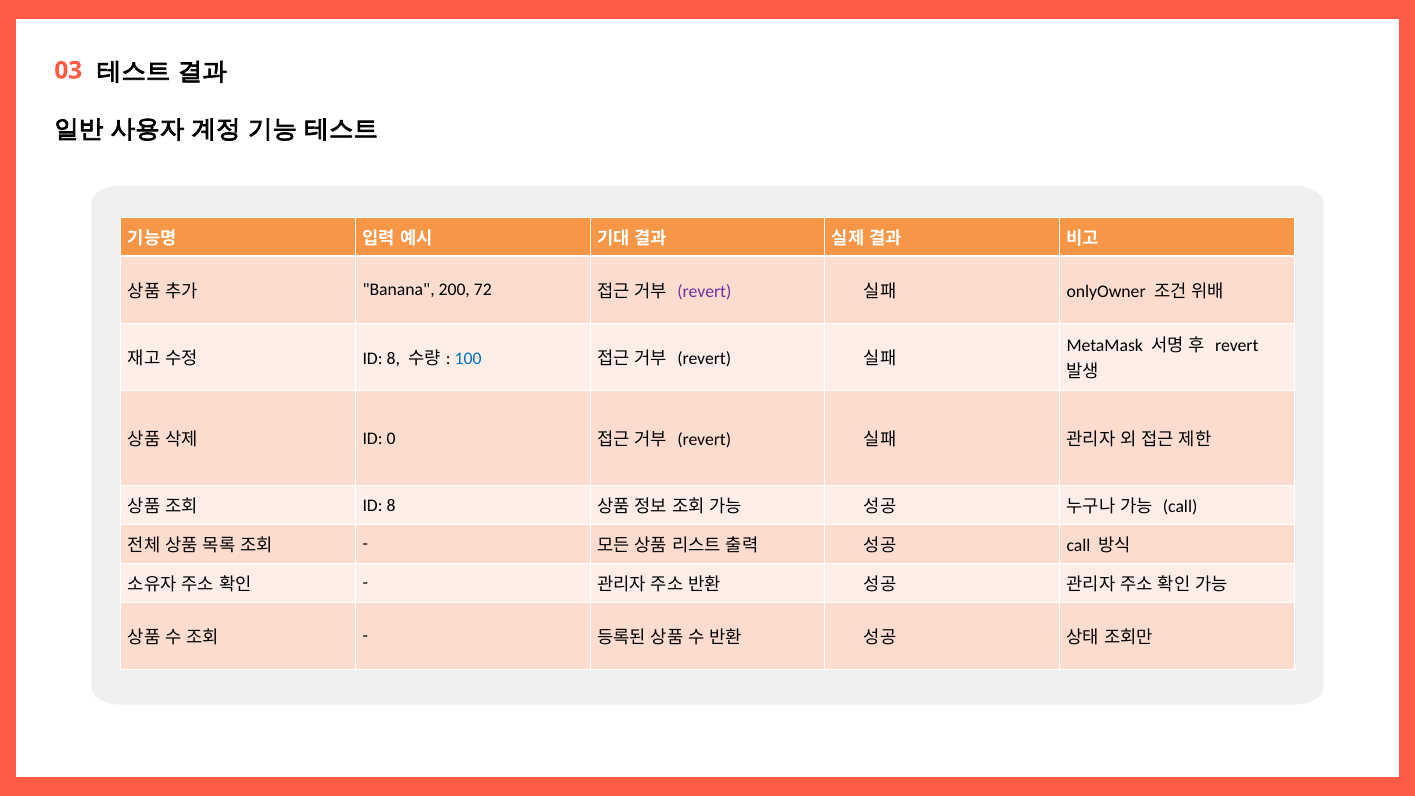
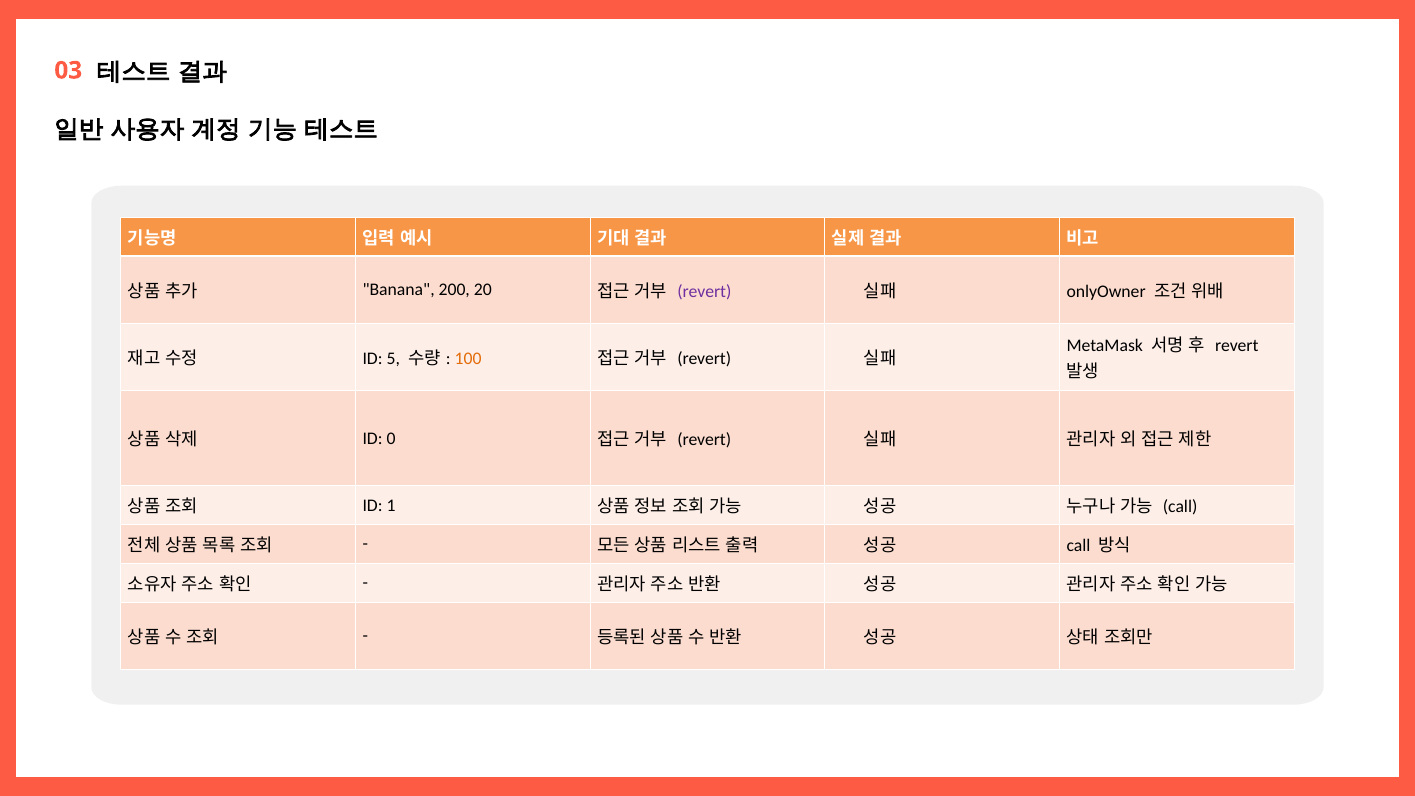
72: 72 -> 20
8 at (393, 358): 8 -> 5
100 colour: blue -> orange
8 at (391, 505): 8 -> 1
